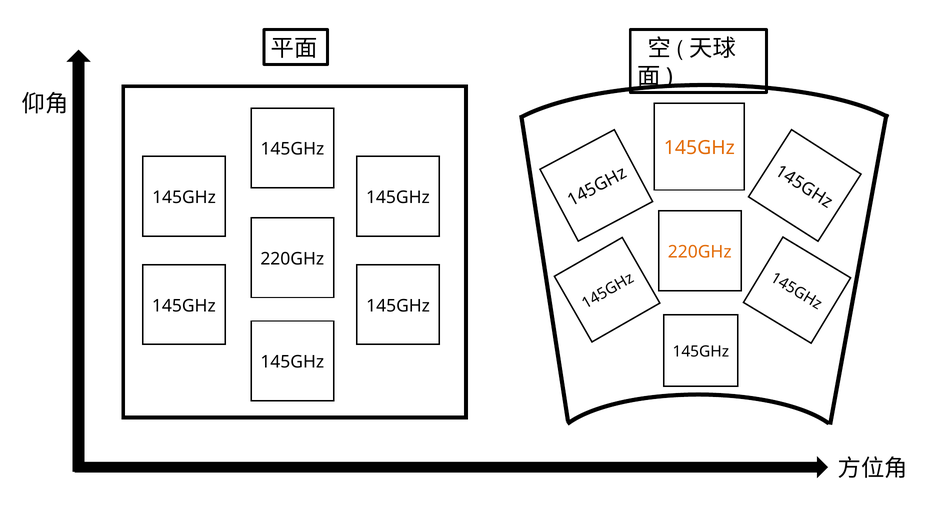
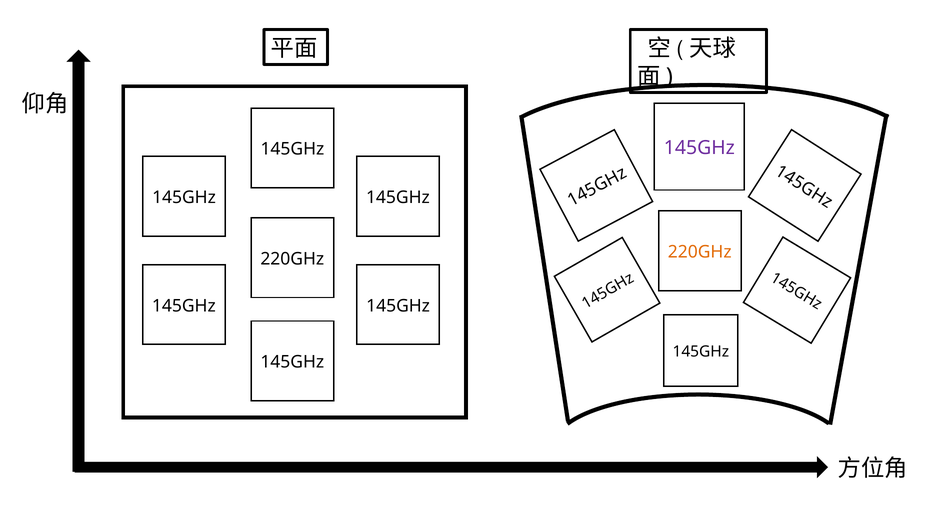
145GHz at (699, 148) colour: orange -> purple
